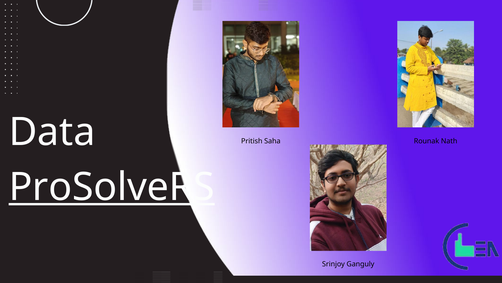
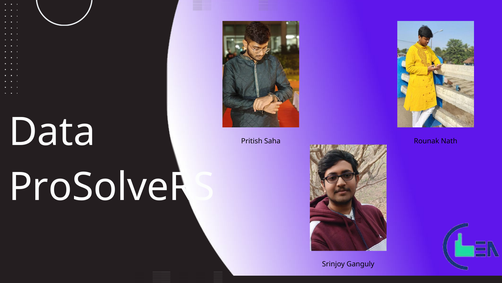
ProSolveRS underline: present -> none
